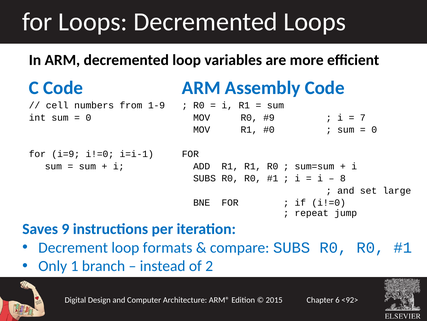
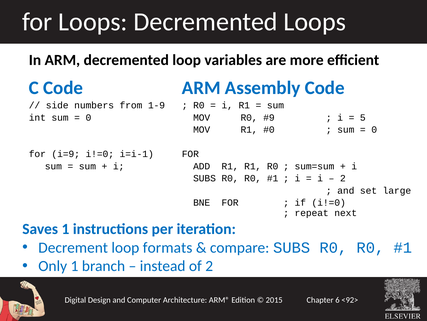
cell: cell -> side
7: 7 -> 5
8 at (343, 178): 8 -> 2
jump: jump -> next
Saves 9: 9 -> 1
